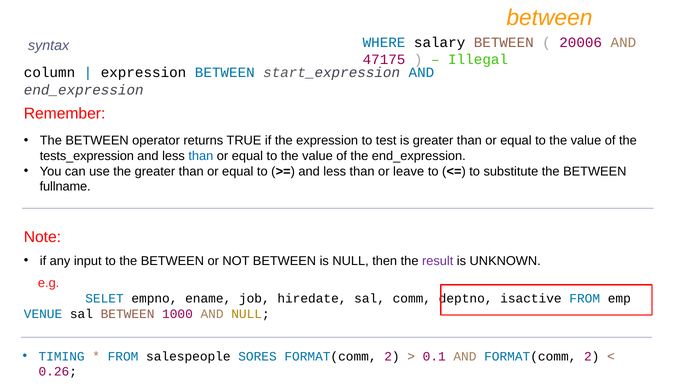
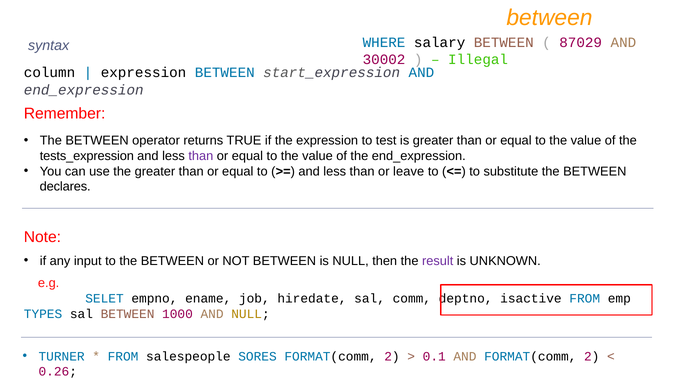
20006: 20006 -> 87029
47175: 47175 -> 30002
than at (201, 156) colour: blue -> purple
fullname: fullname -> declares
VENUE: VENUE -> TYPES
TIMING: TIMING -> TURNER
